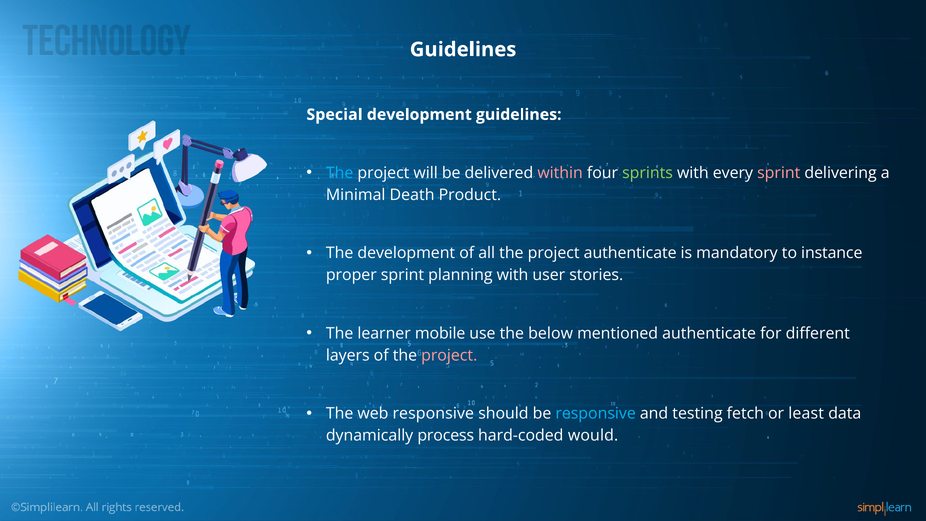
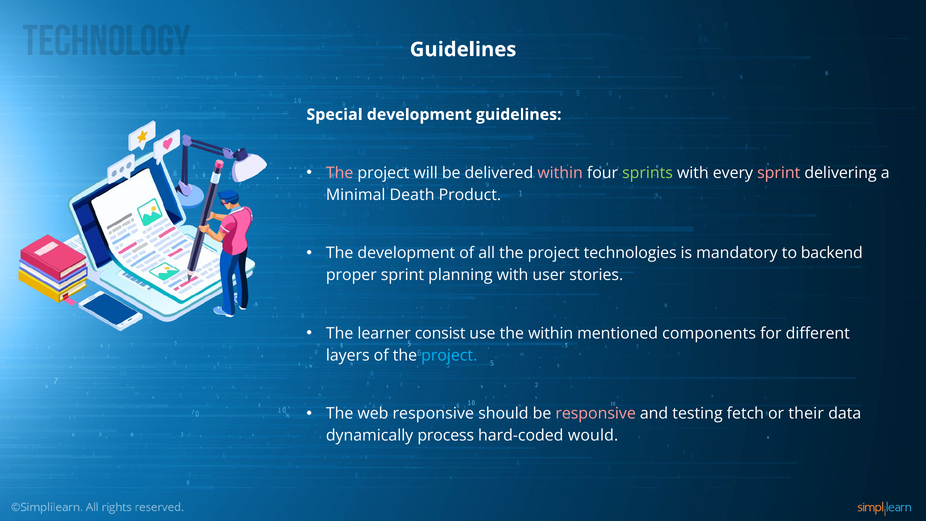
The at (340, 173) colour: light blue -> pink
project authenticate: authenticate -> technologies
instance: instance -> backend
mobile: mobile -> consist
the below: below -> within
mentioned authenticate: authenticate -> components
project at (449, 355) colour: pink -> light blue
responsive at (596, 414) colour: light blue -> pink
least: least -> their
